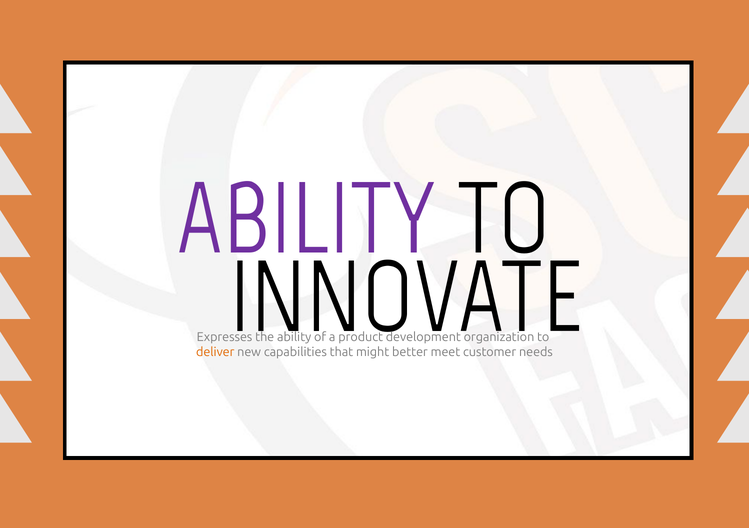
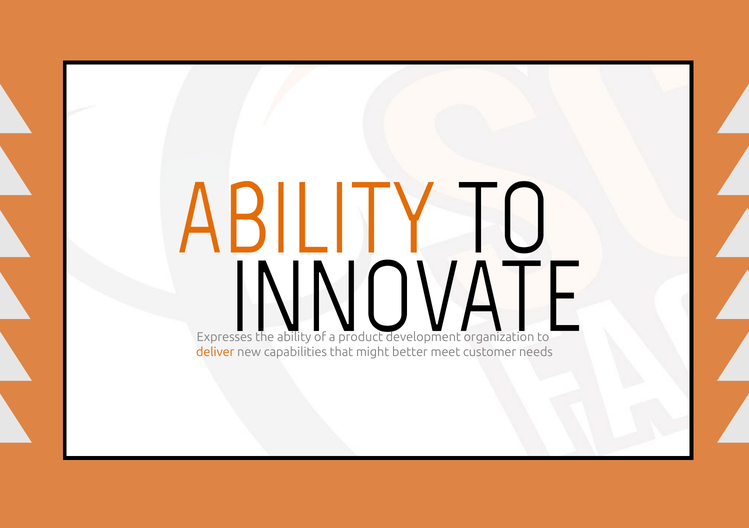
ABILITY at (306, 219) colour: purple -> orange
